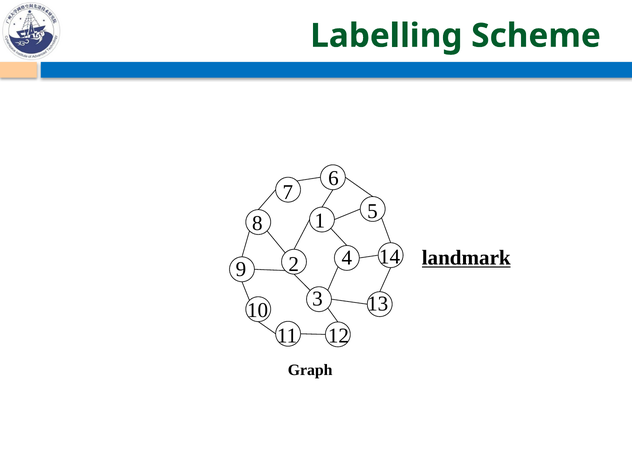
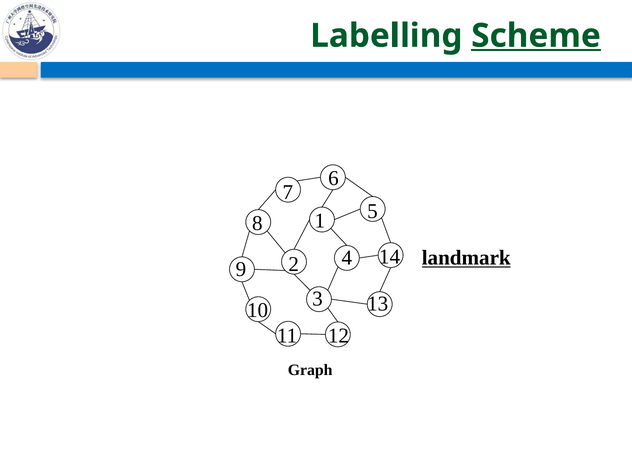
Scheme underline: none -> present
